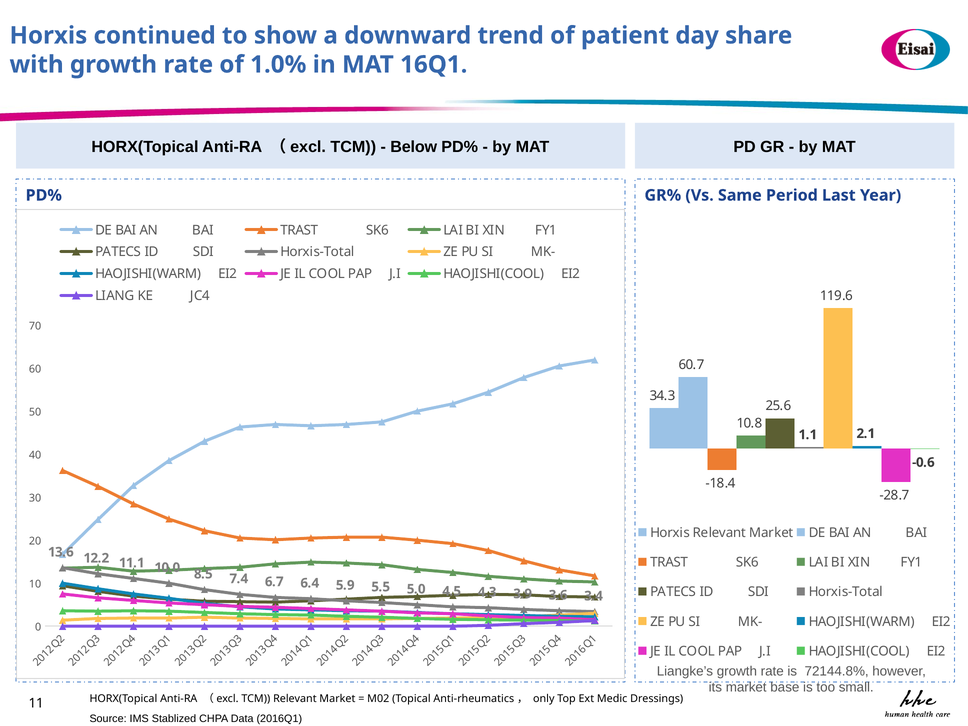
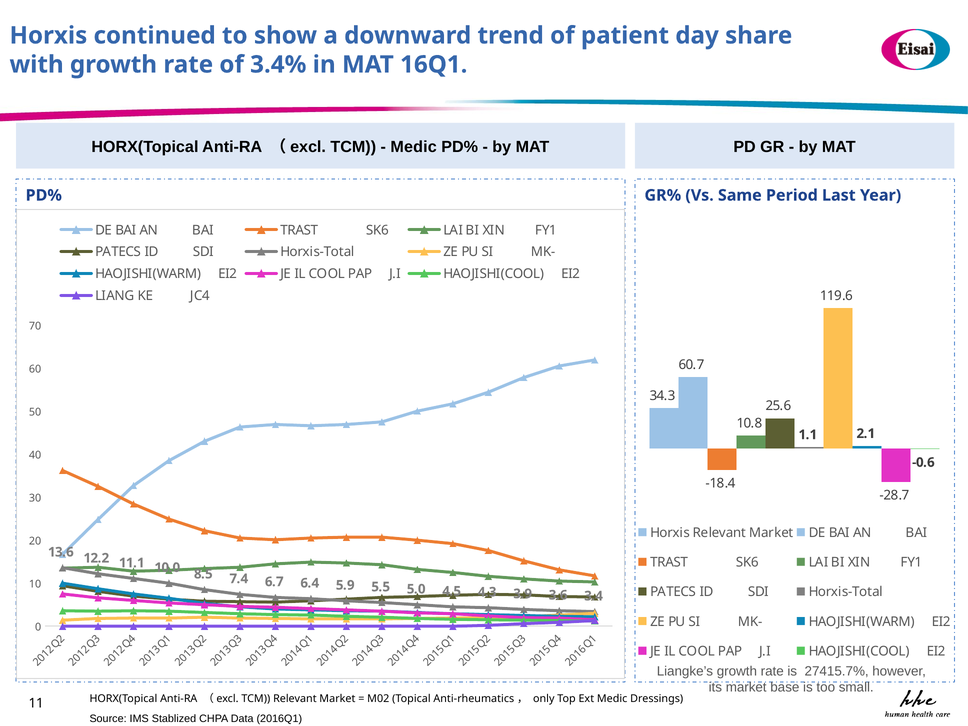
1.0%: 1.0% -> 3.4%
Below at (414, 147): Below -> Medic
72144.8%: 72144.8% -> 27415.7%
